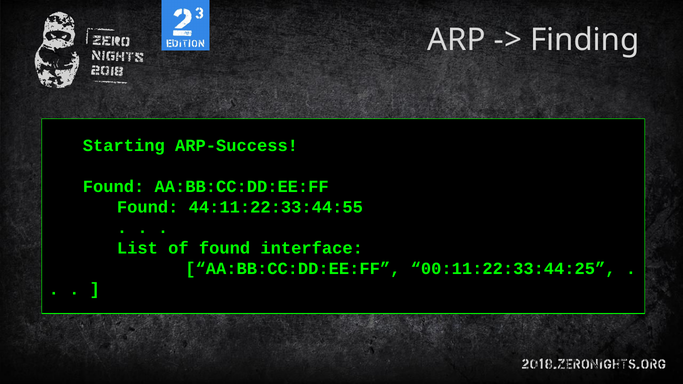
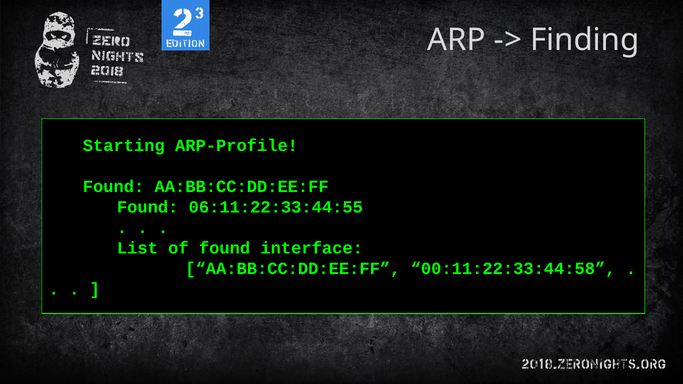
ARP-Success: ARP-Success -> ARP-Profile
44:11:22:33:44:55: 44:11:22:33:44:55 -> 06:11:22:33:44:55
00:11:22:33:44:25: 00:11:22:33:44:25 -> 00:11:22:33:44:58
